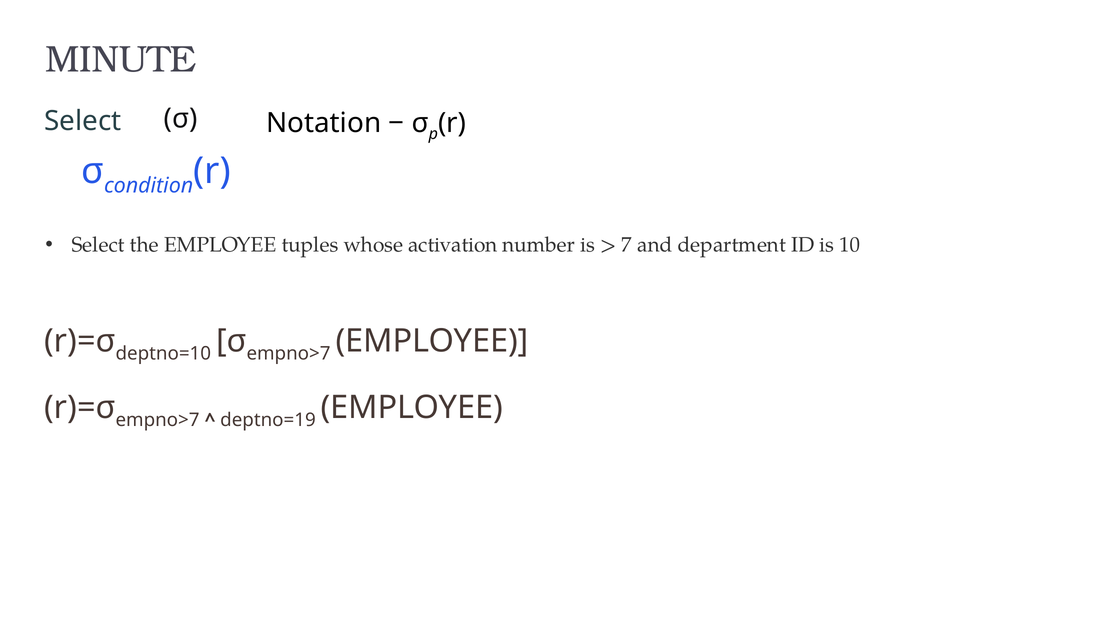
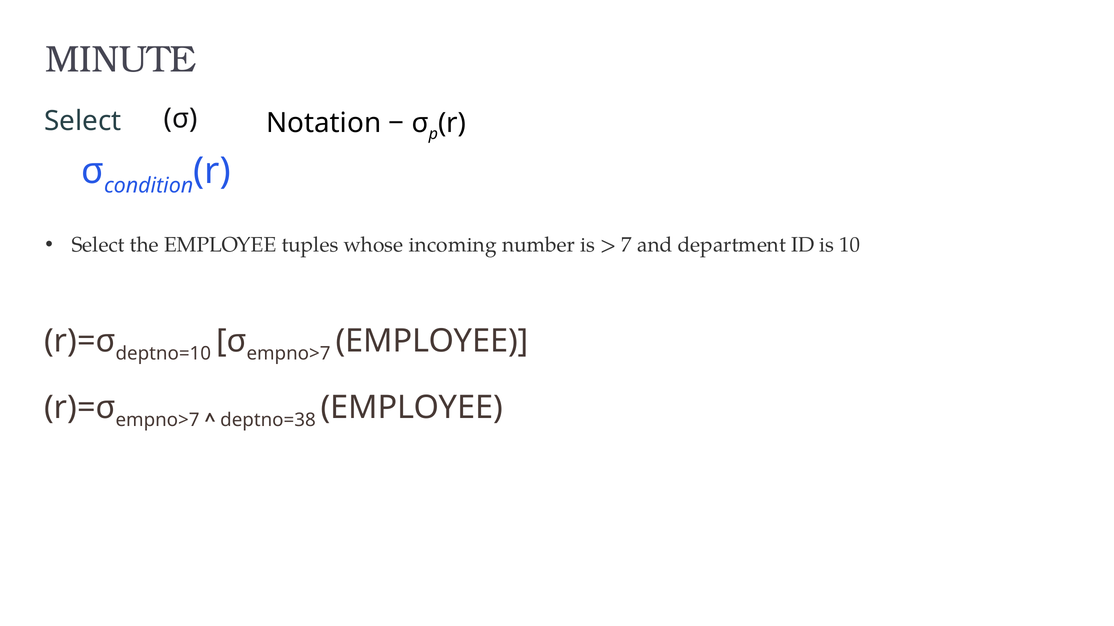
activation: activation -> incoming
deptno=19: deptno=19 -> deptno=38
